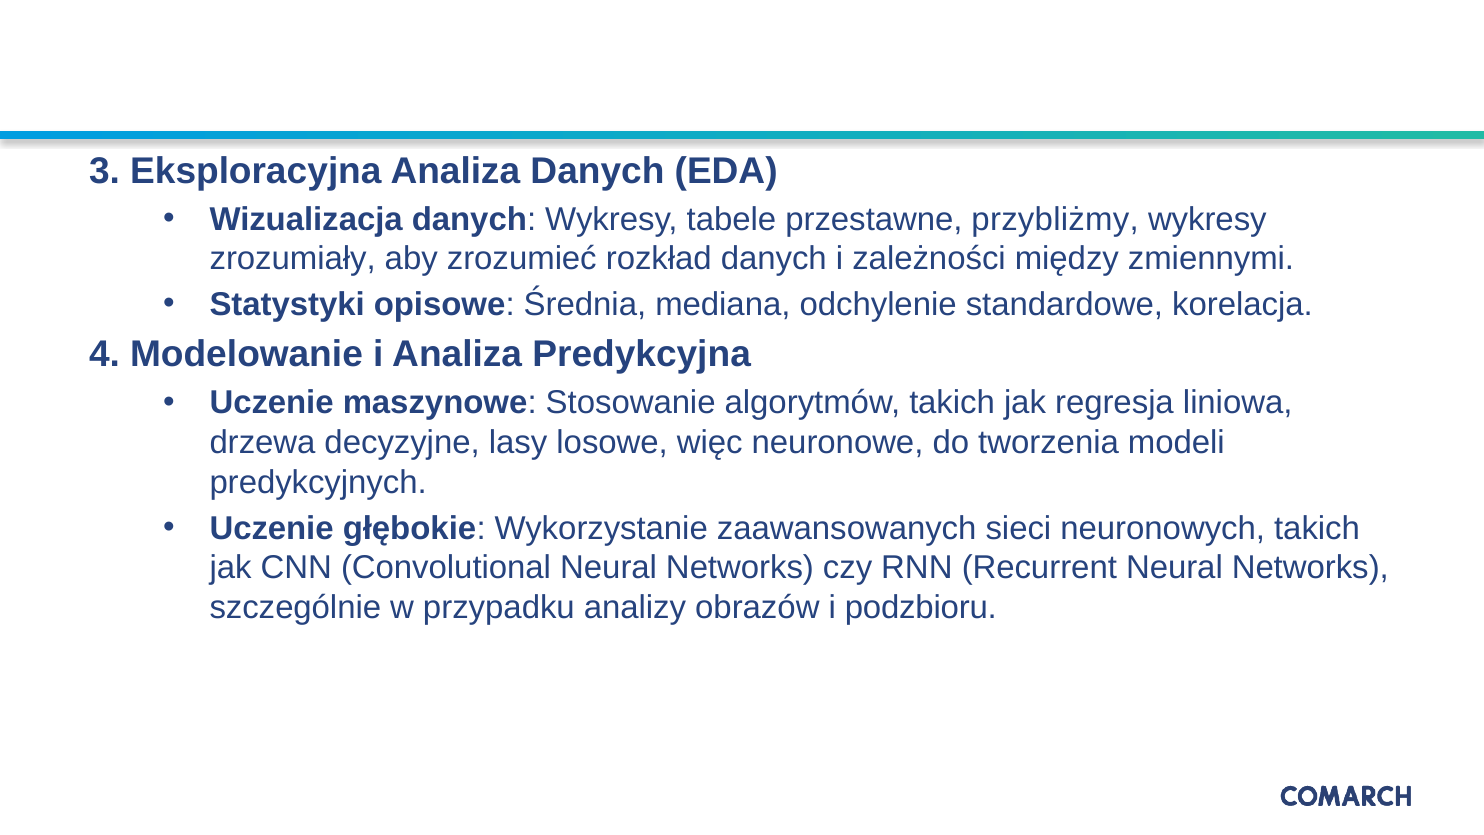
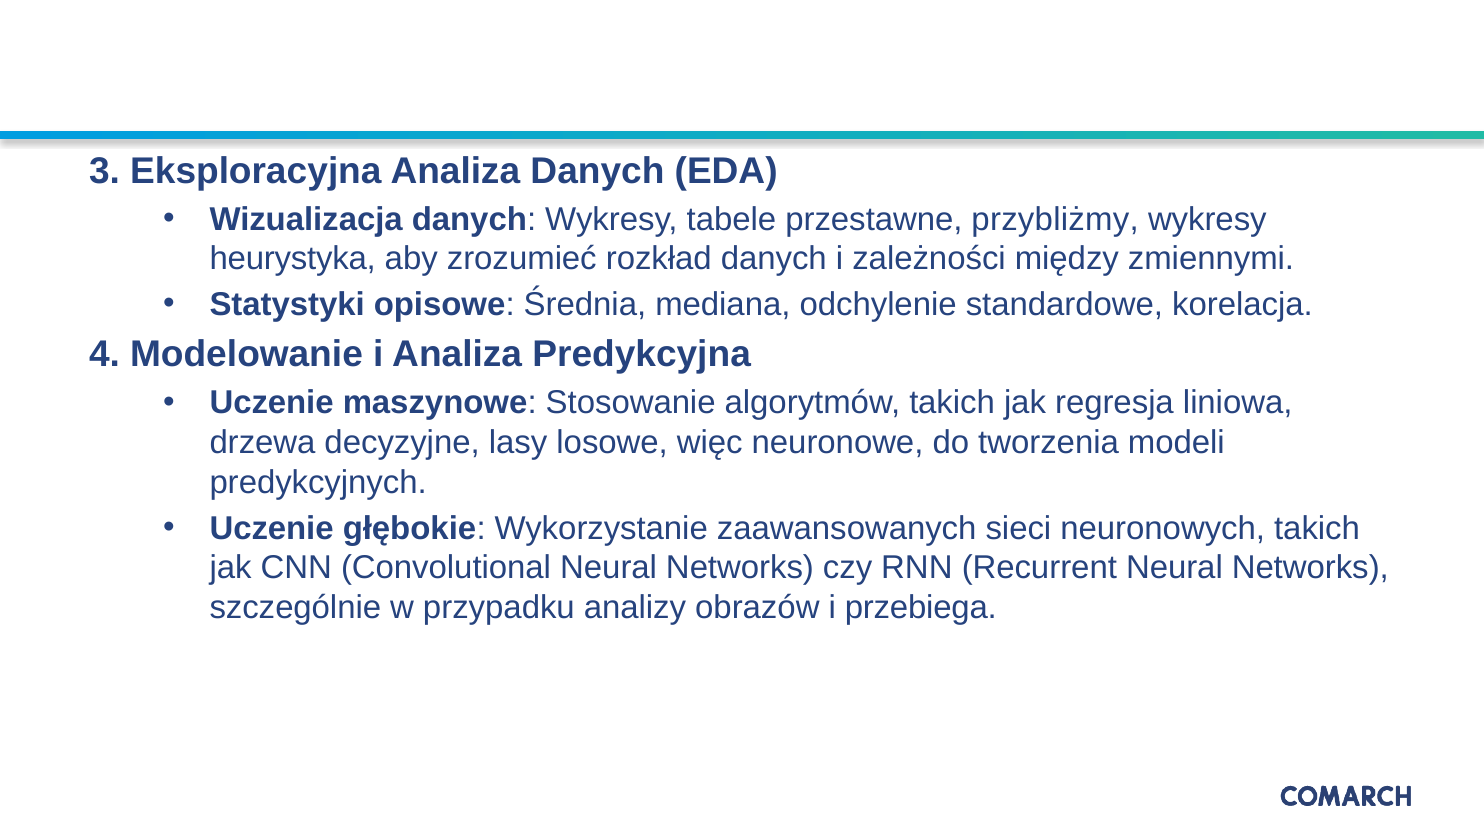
zrozumiały: zrozumiały -> heurystyka
podzbioru: podzbioru -> przebiega
